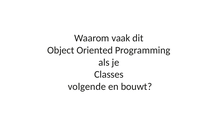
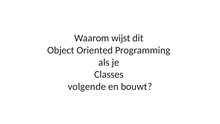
vaak: vaak -> wijst
